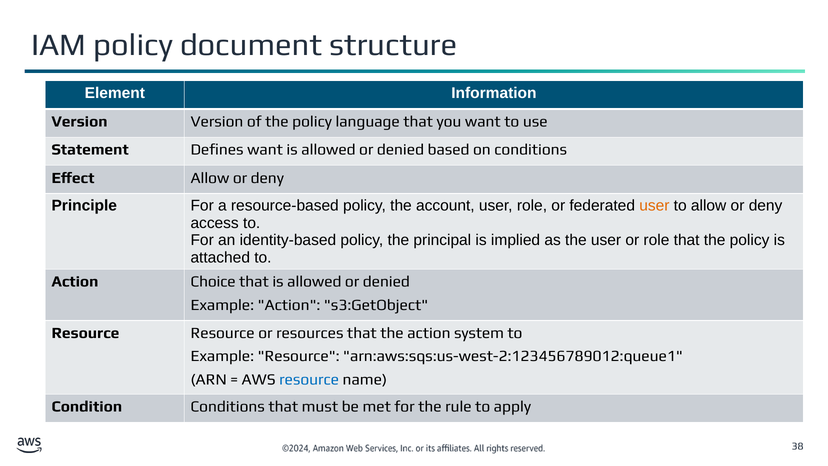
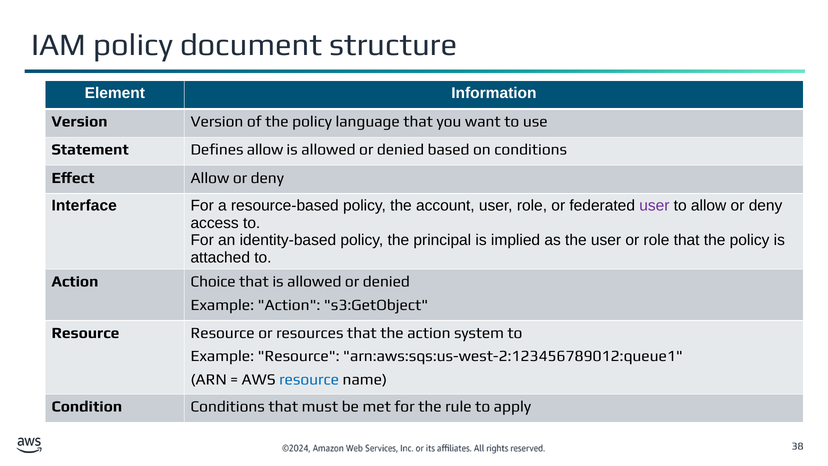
Defines want: want -> allow
Principle: Principle -> Interface
user at (654, 205) colour: orange -> purple
